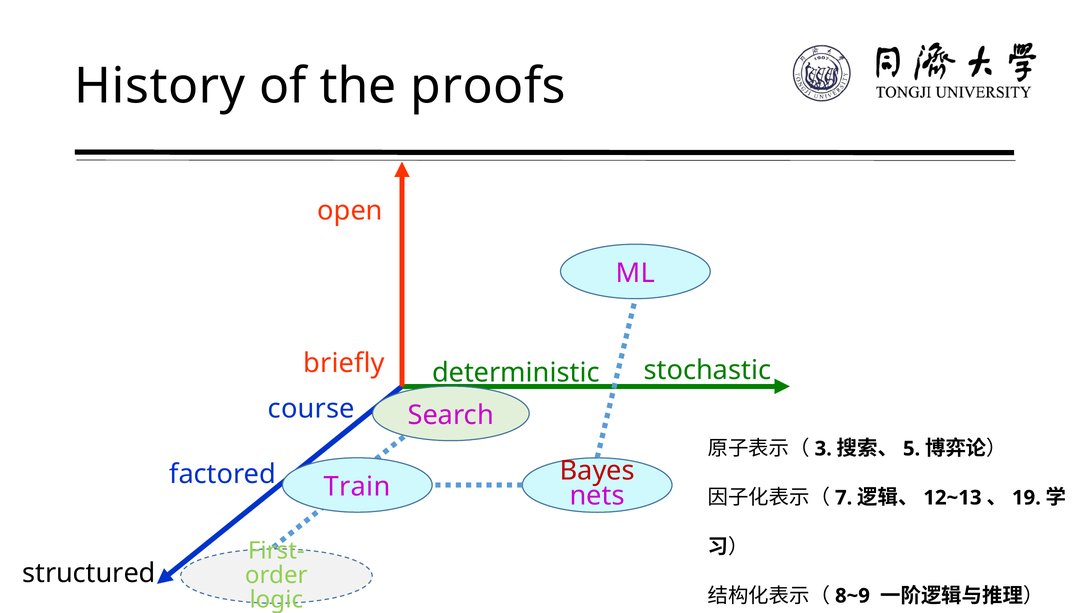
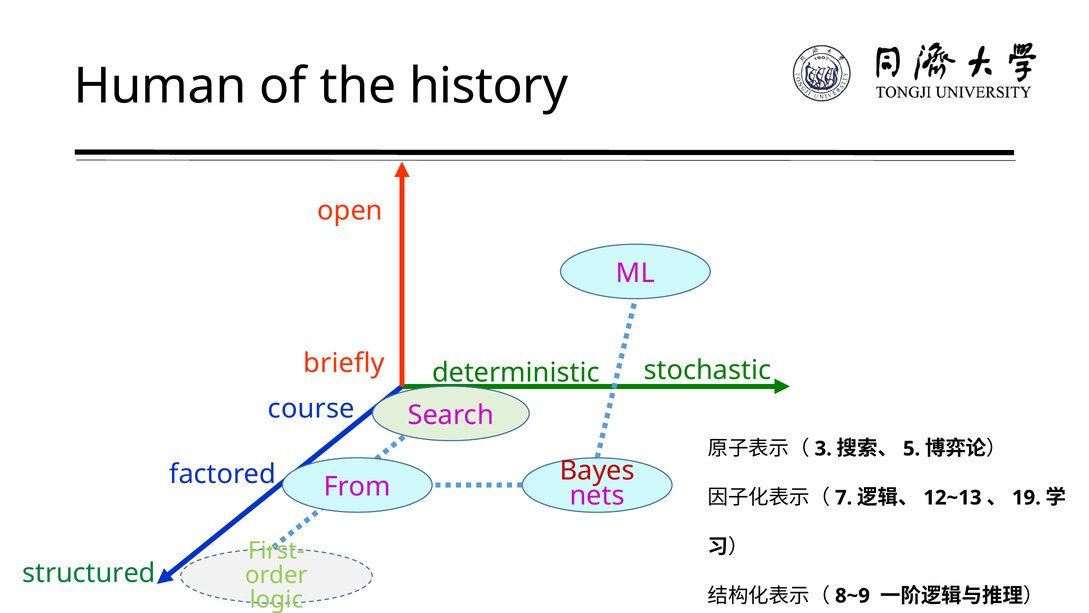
History: History -> Human
proofs: proofs -> history
Train: Train -> From
structured colour: black -> green
